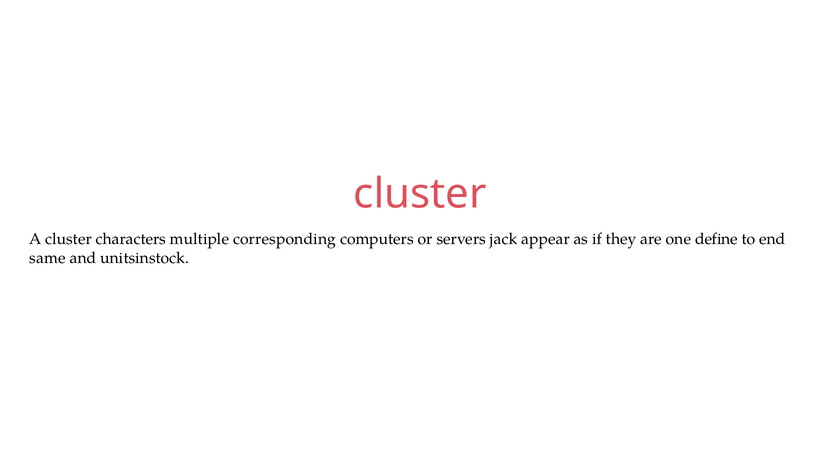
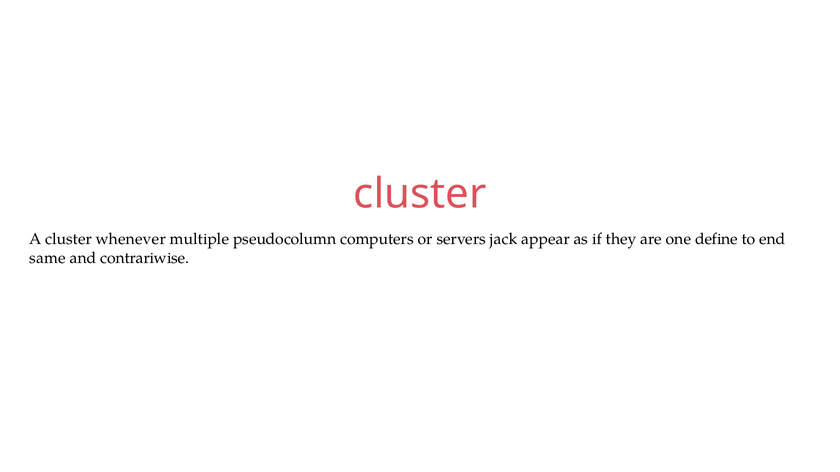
characters: characters -> whenever
corresponding: corresponding -> pseudocolumn
unitsinstock: unitsinstock -> contrariwise
